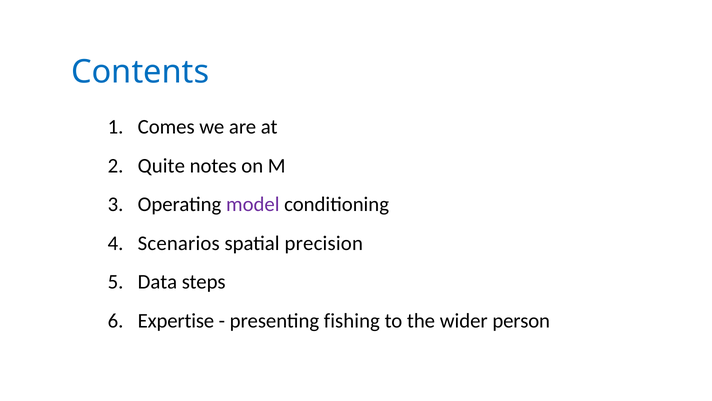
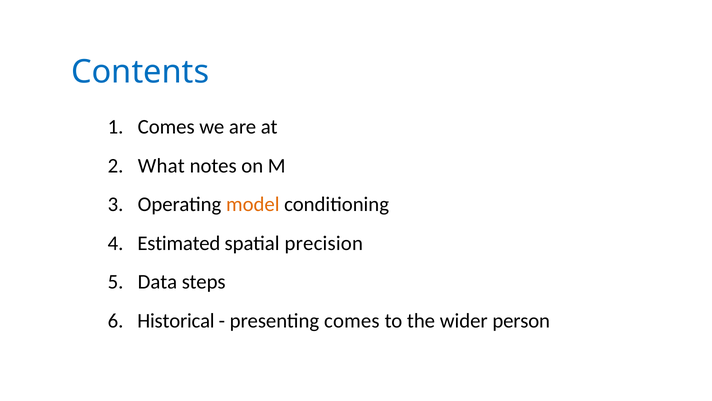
Quite: Quite -> What
model colour: purple -> orange
Scenarios: Scenarios -> Estimated
Expertise: Expertise -> Historical
presenting fishing: fishing -> comes
